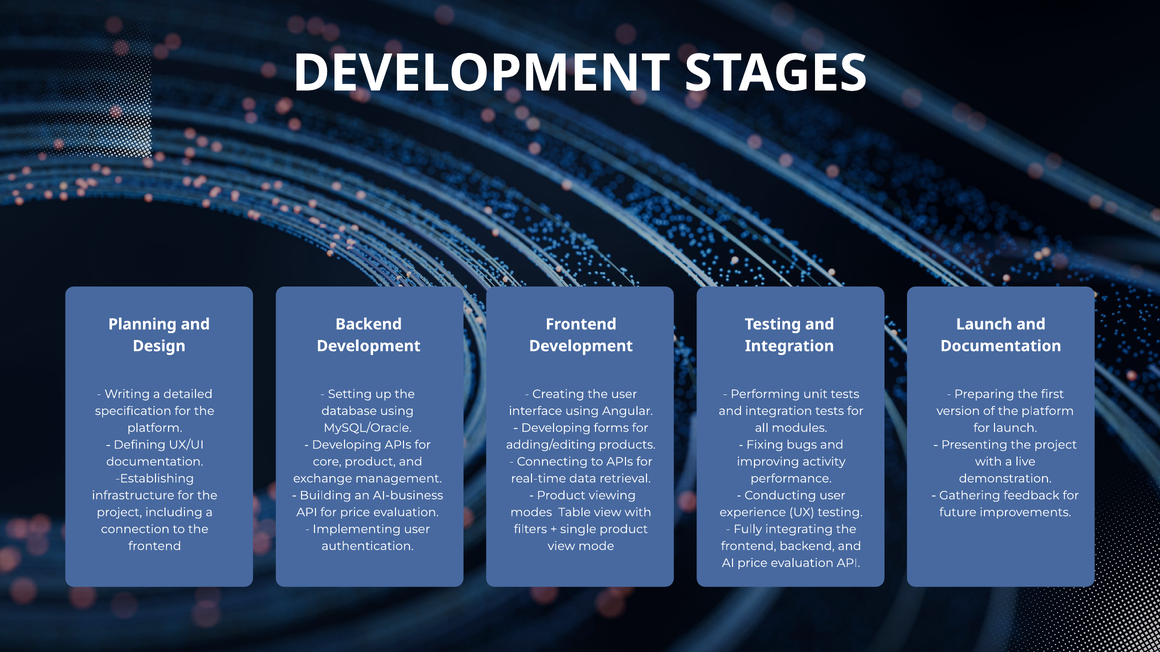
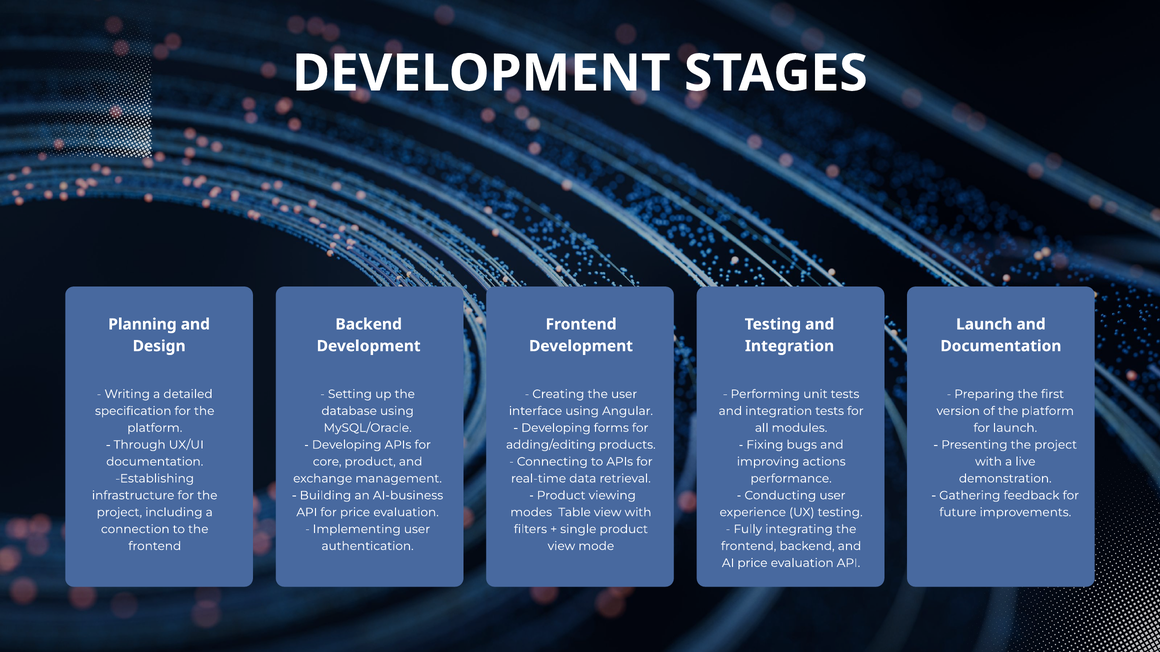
Defining: Defining -> Through
activity: activity -> actions
